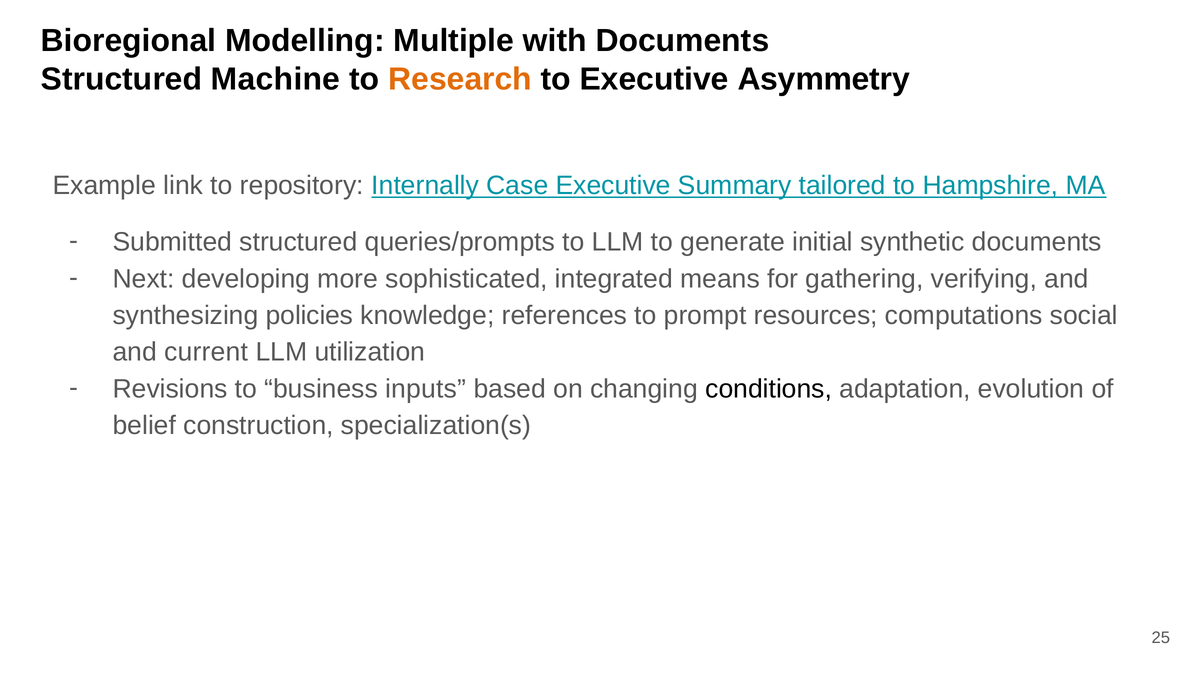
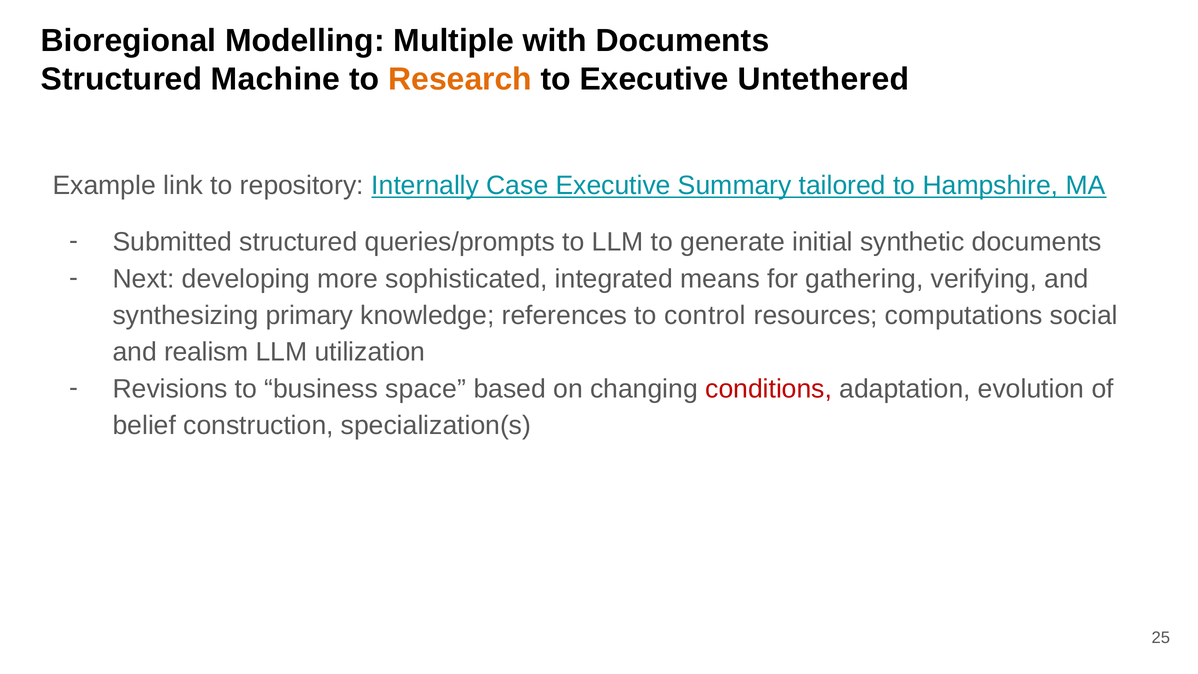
Asymmetry: Asymmetry -> Untethered
policies: policies -> primary
prompt: prompt -> control
current: current -> realism
inputs: inputs -> space
conditions colour: black -> red
